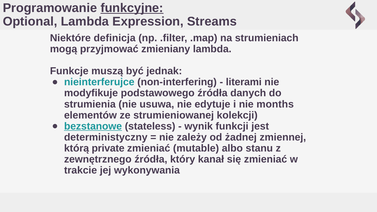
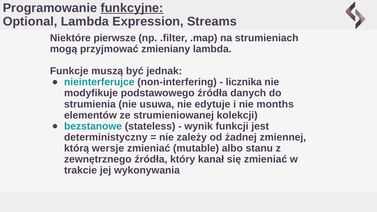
definicja: definicja -> pierwsze
literami: literami -> licznika
bezstanowe underline: present -> none
private: private -> wersje
